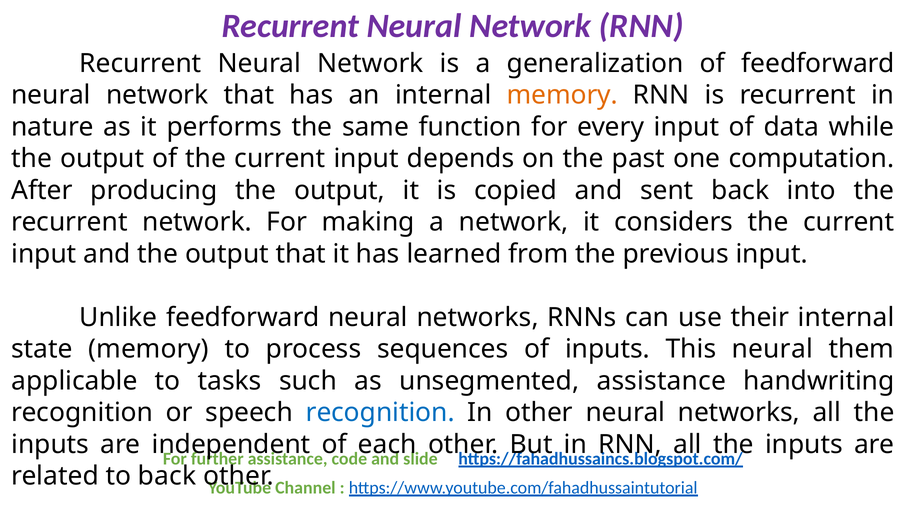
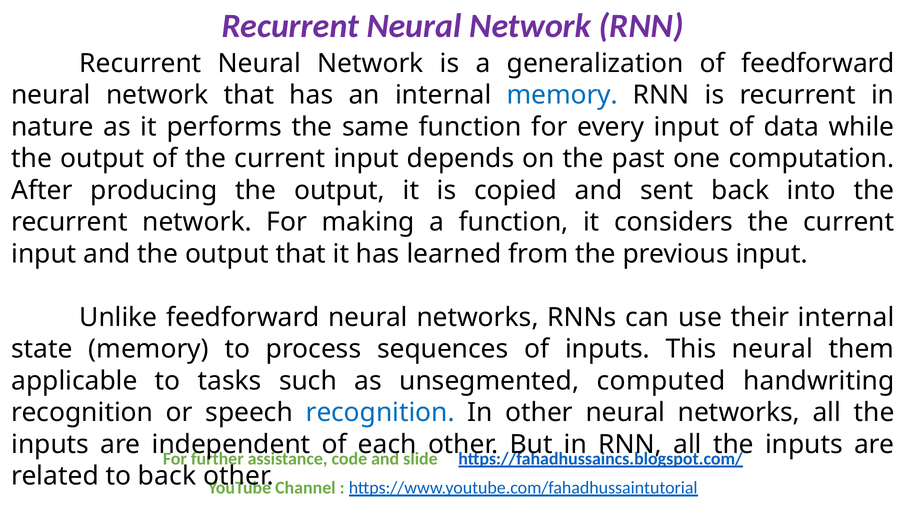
memory at (562, 95) colour: orange -> blue
a network: network -> function
unsegmented assistance: assistance -> computed
